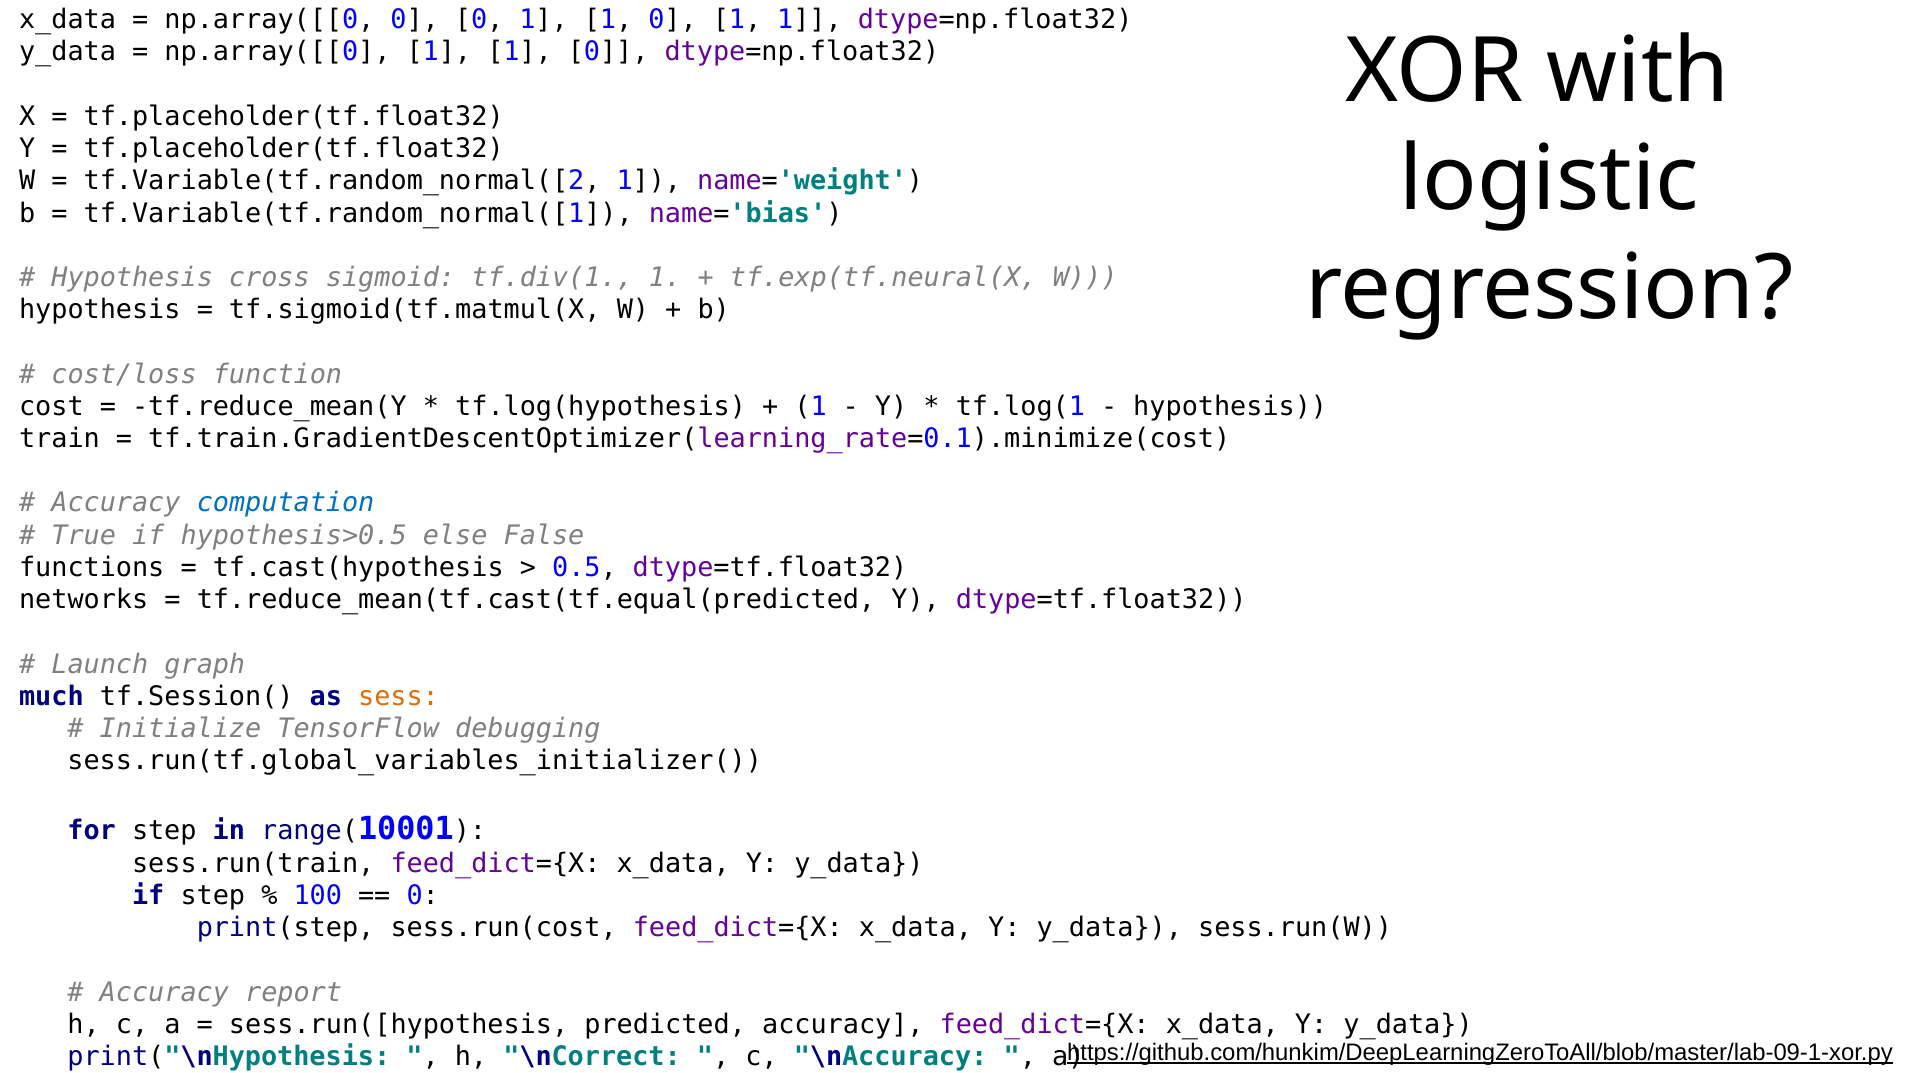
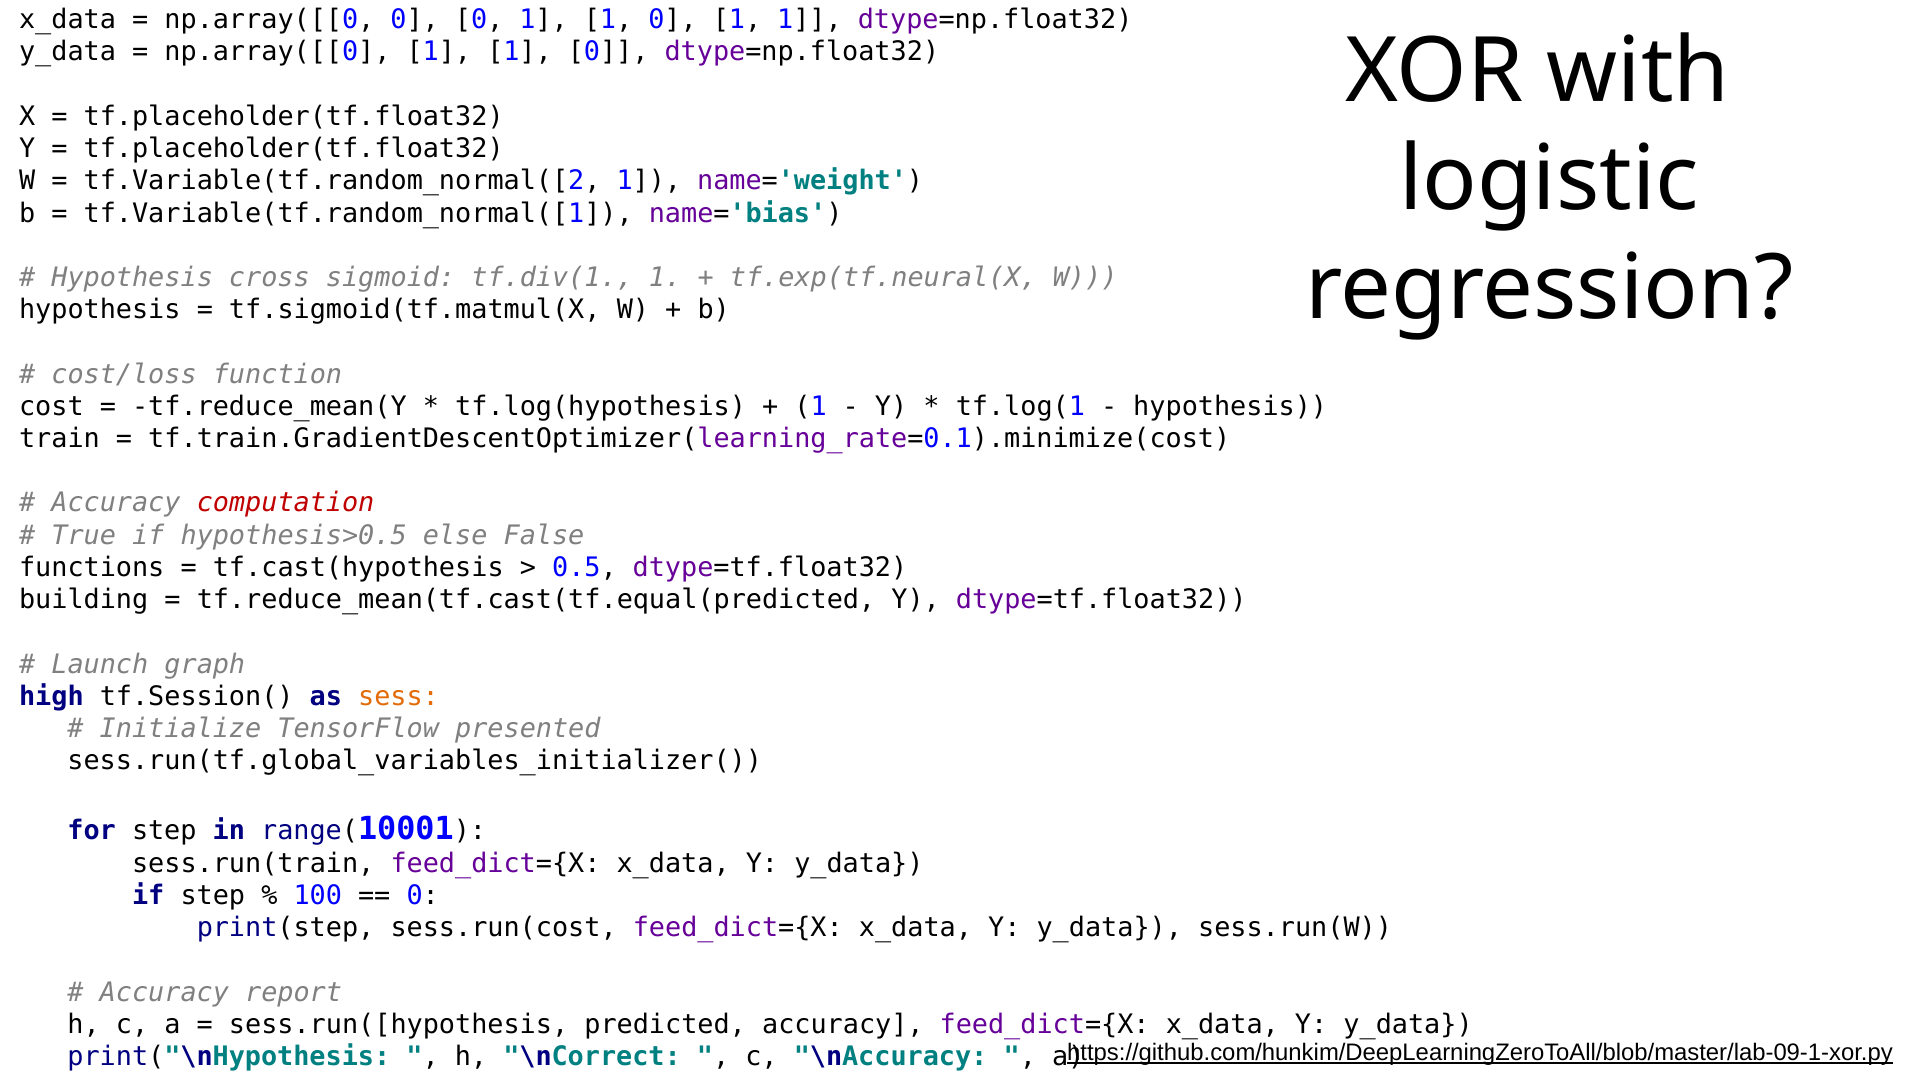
computation colour: blue -> red
networks: networks -> building
much: much -> high
debugging: debugging -> presented
